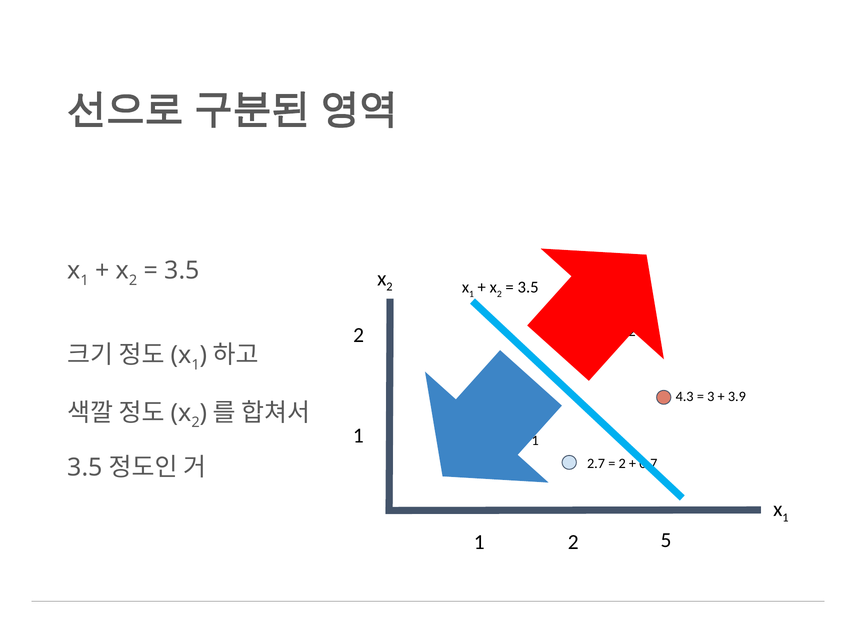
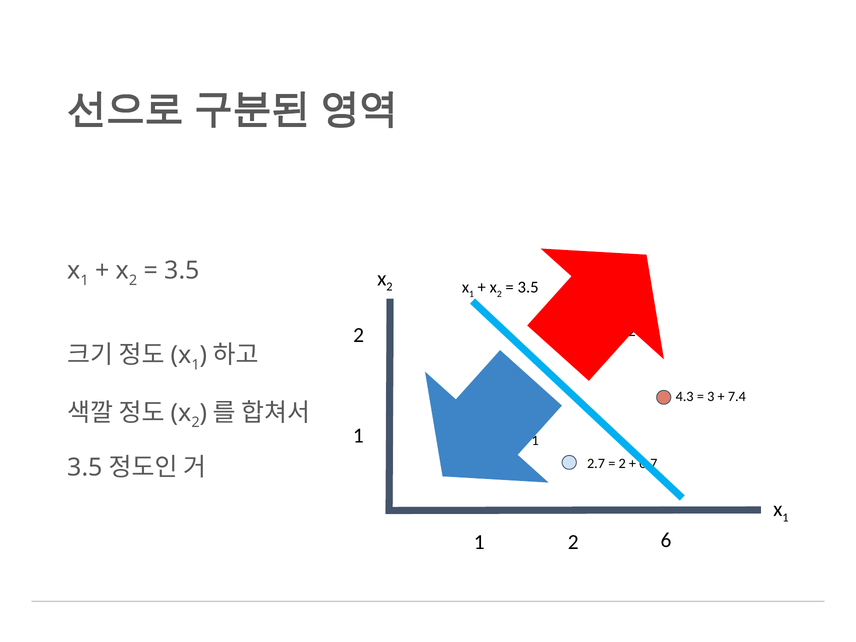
3.9: 3.9 -> 7.4
5: 5 -> 6
